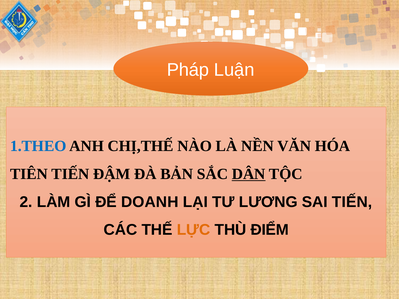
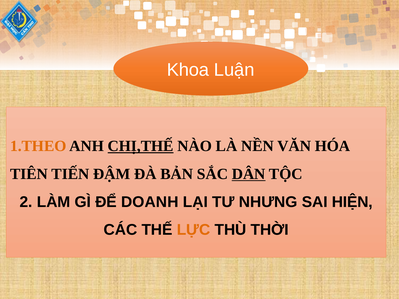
Pháp: Pháp -> Khoa
1.THEO colour: blue -> orange
CHỊ,THẾ underline: none -> present
LƯƠNG: LƯƠNG -> NHƯNG
SAI TIẾN: TIẾN -> HIỆN
ĐIỂM: ĐIỂM -> THỜI
